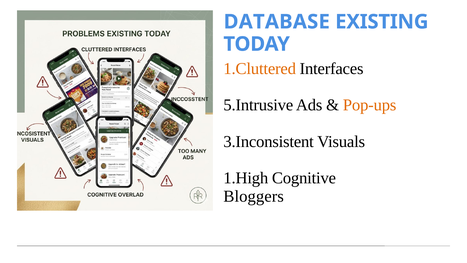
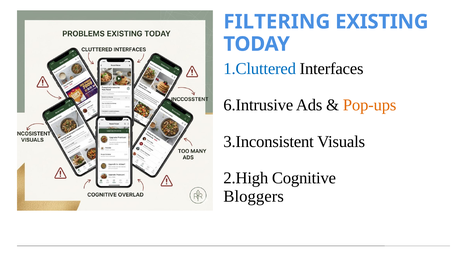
DATABASE: DATABASE -> FILTERING
1.Cluttered colour: orange -> blue
5.Intrusive: 5.Intrusive -> 6.Intrusive
1.High: 1.High -> 2.High
